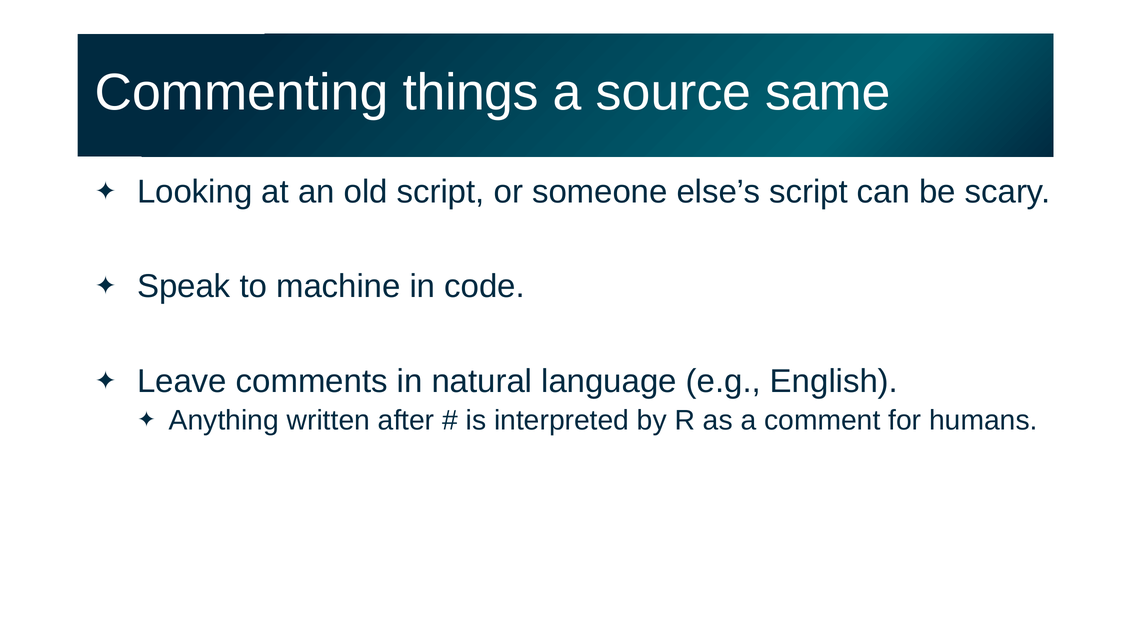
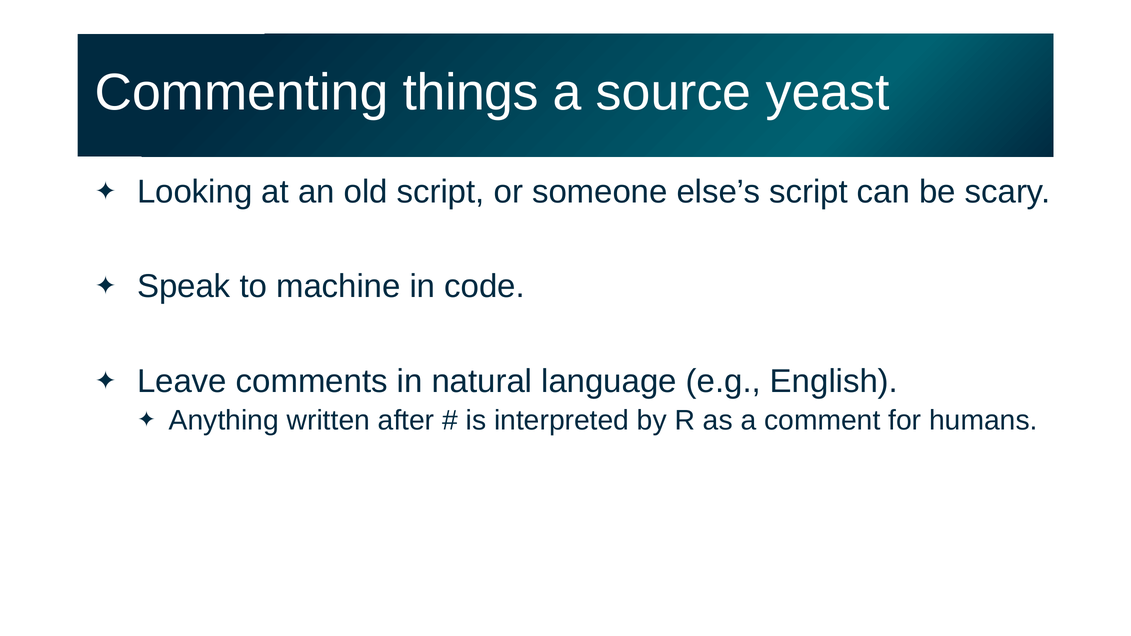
same: same -> yeast
